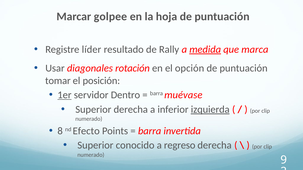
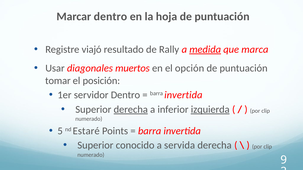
Marcar golpee: golpee -> dentro
líder: líder -> viajó
rotación: rotación -> muertos
1er underline: present -> none
muévase at (183, 95): muévase -> invertida
derecha at (131, 110) underline: none -> present
8: 8 -> 5
Efecto: Efecto -> Estaré
regreso: regreso -> servida
